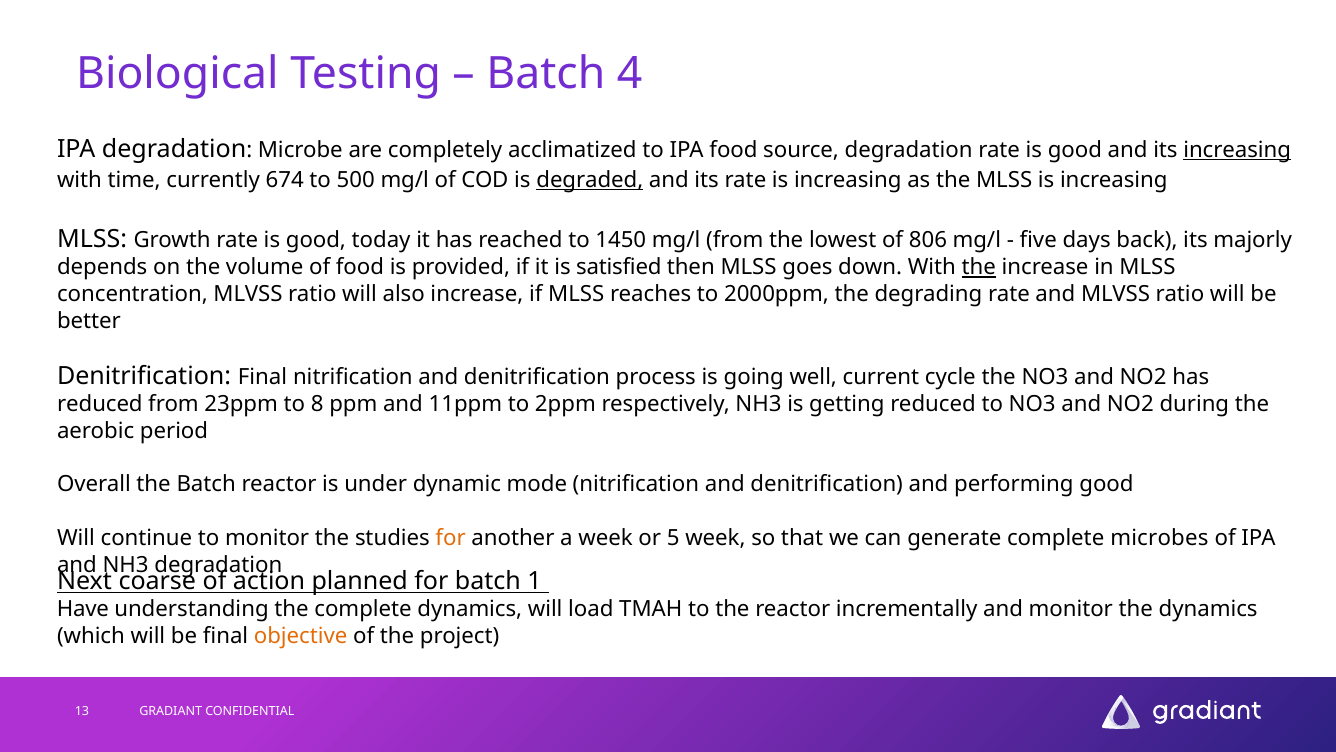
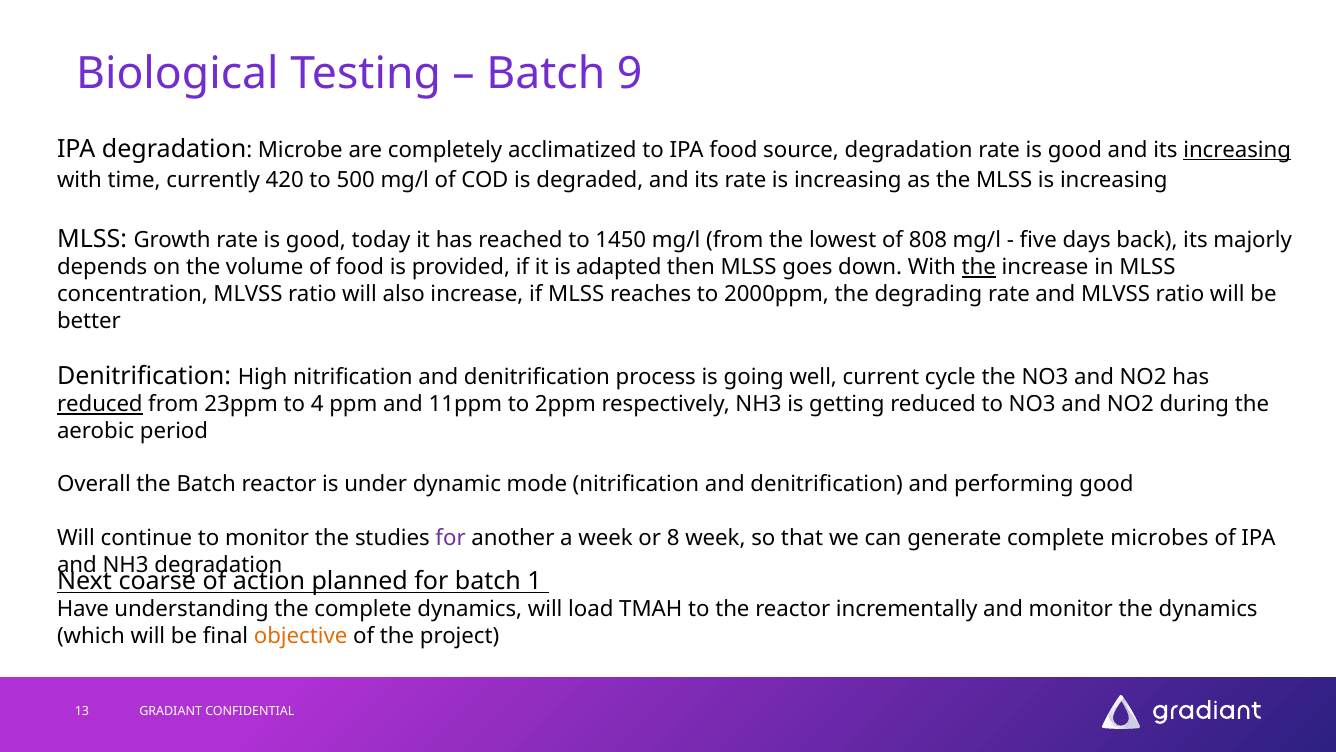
4: 4 -> 9
674: 674 -> 420
degraded underline: present -> none
806: 806 -> 808
satisfied: satisfied -> adapted
Denitrification Final: Final -> High
reduced at (100, 404) underline: none -> present
8: 8 -> 4
for at (451, 538) colour: orange -> purple
5: 5 -> 8
